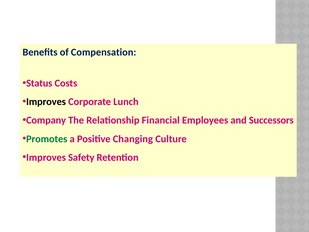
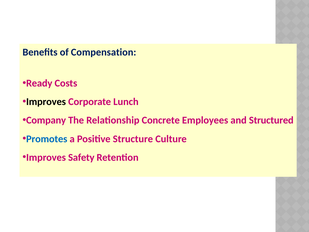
Status: Status -> Ready
Financial: Financial -> Concrete
Successors: Successors -> Structured
Promotes colour: green -> blue
Changing: Changing -> Structure
